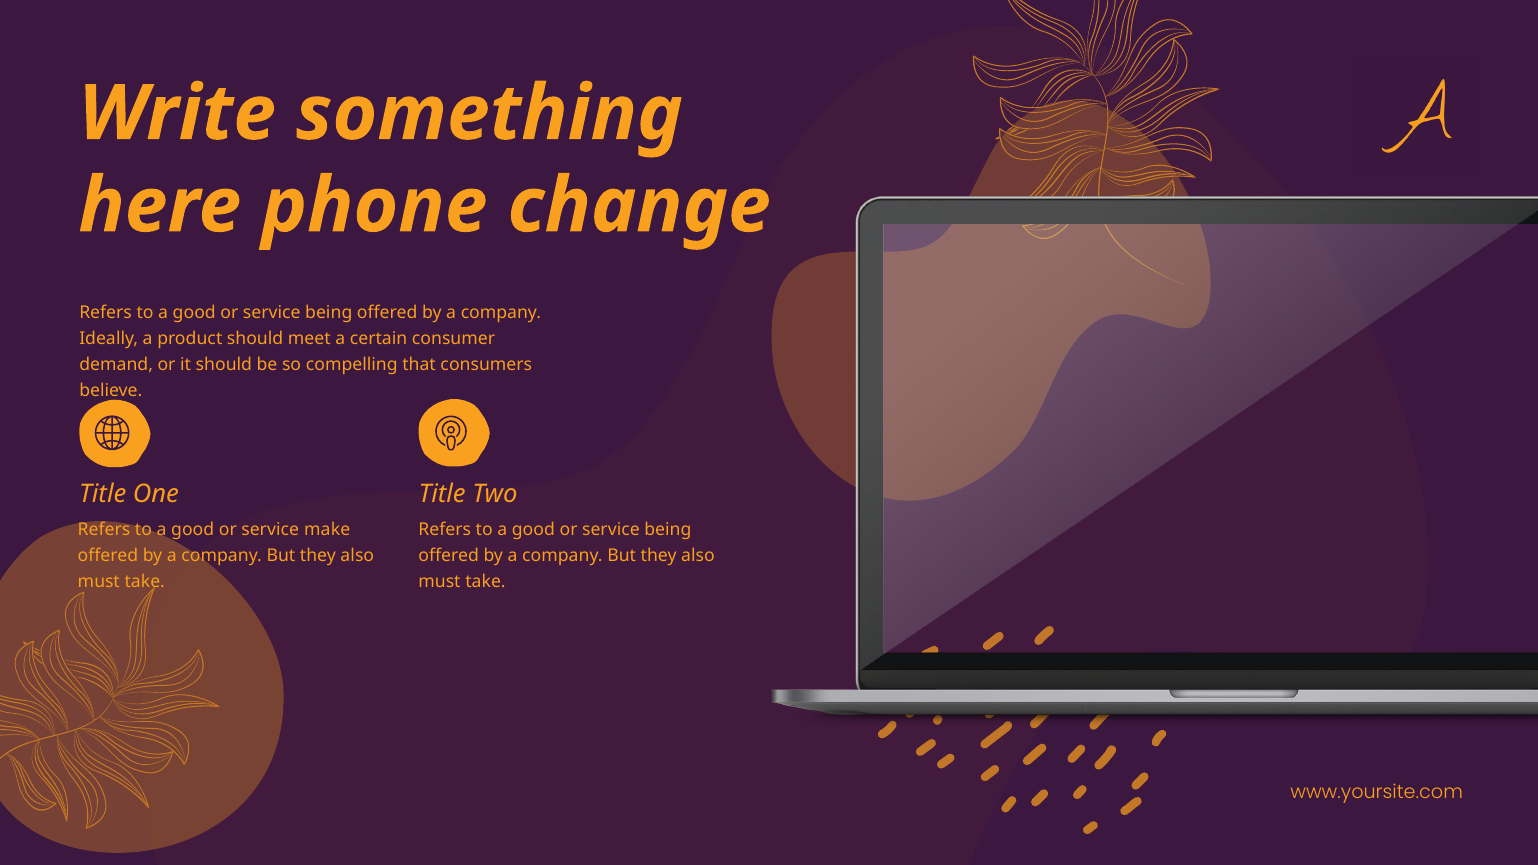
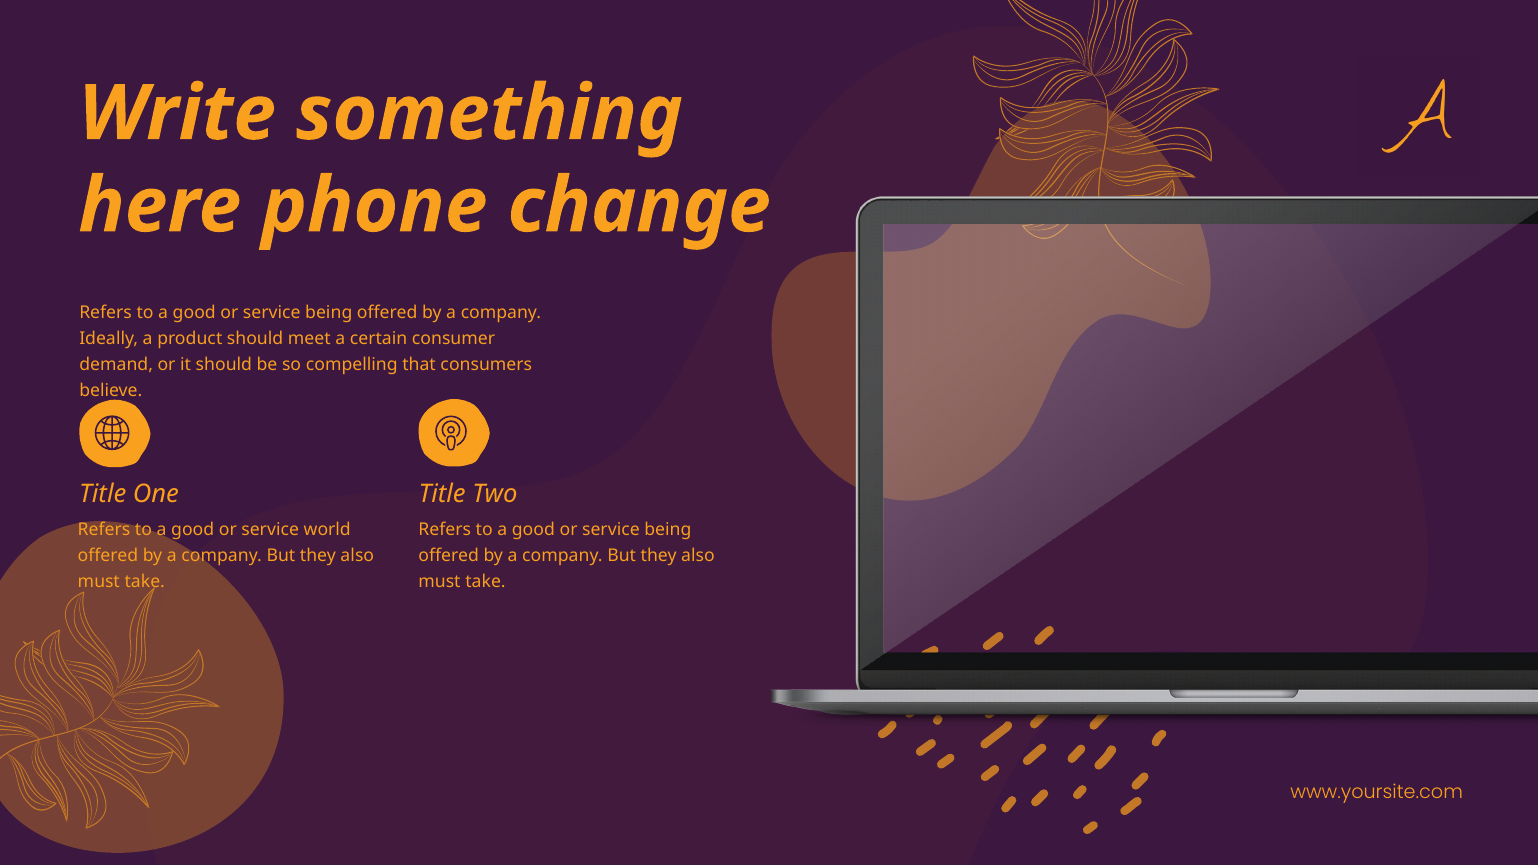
make: make -> world
